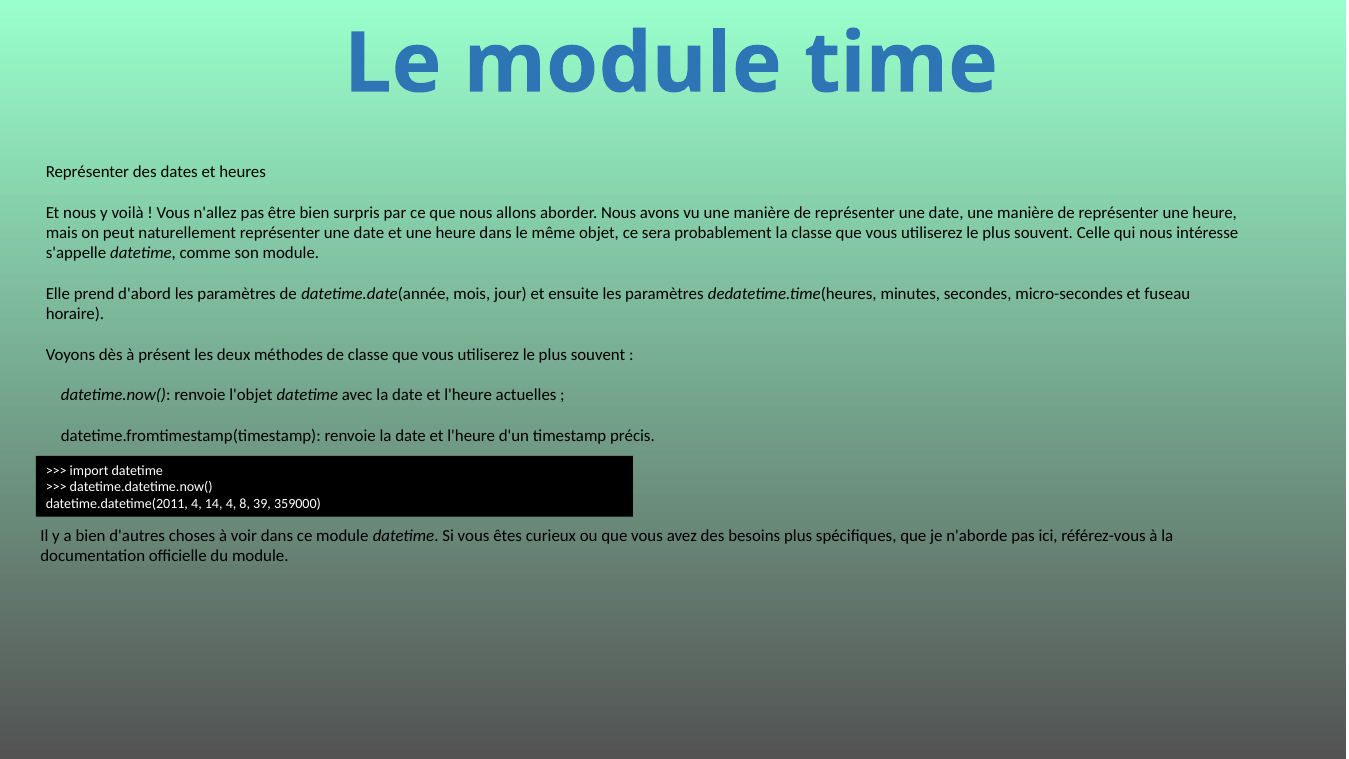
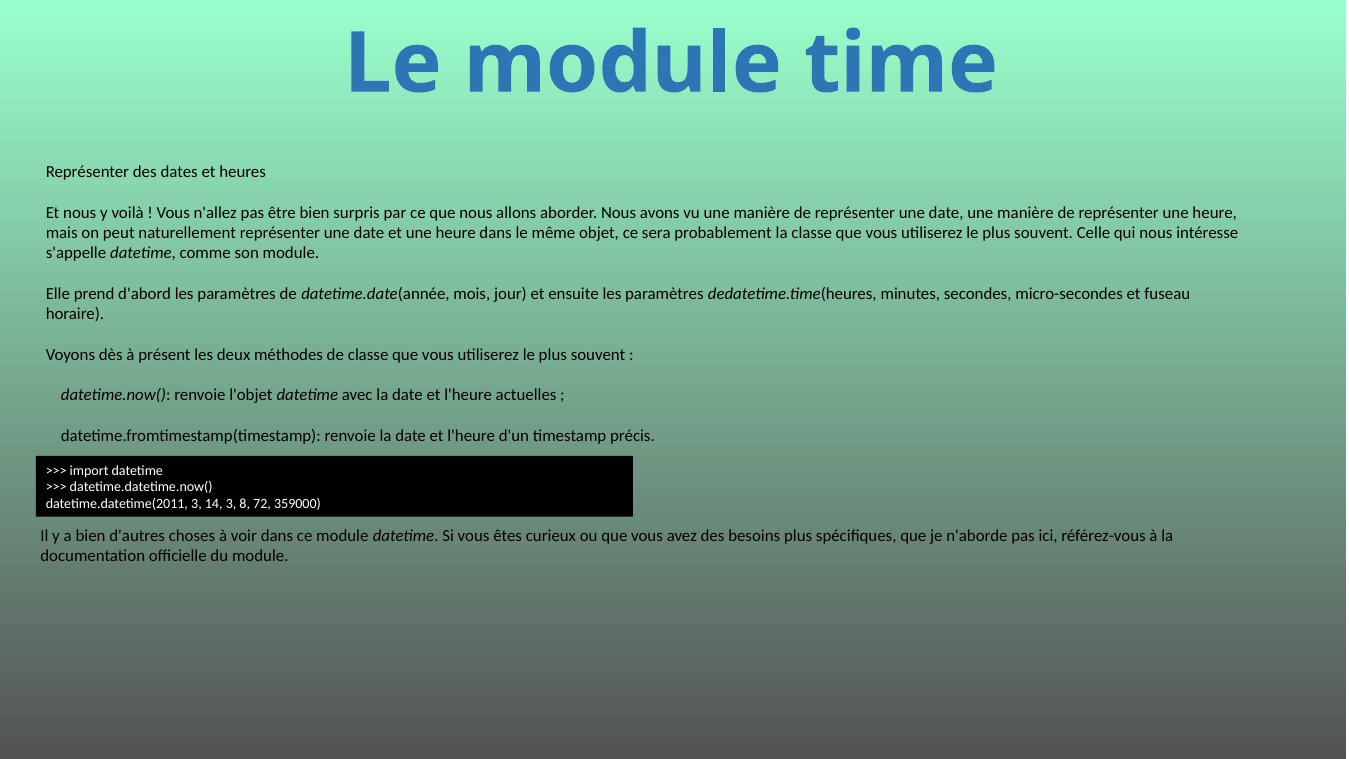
datetime.datetime(2011 4: 4 -> 3
14 4: 4 -> 3
39: 39 -> 72
